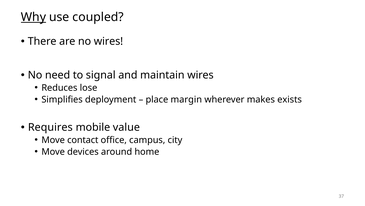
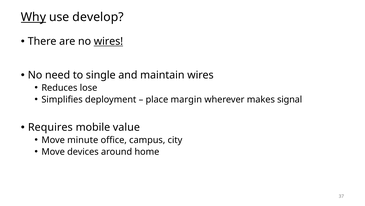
coupled: coupled -> develop
wires at (108, 41) underline: none -> present
signal: signal -> single
exists: exists -> signal
contact: contact -> minute
